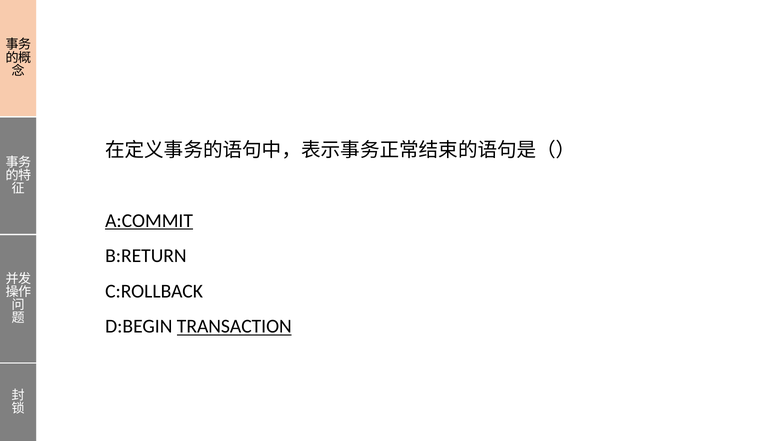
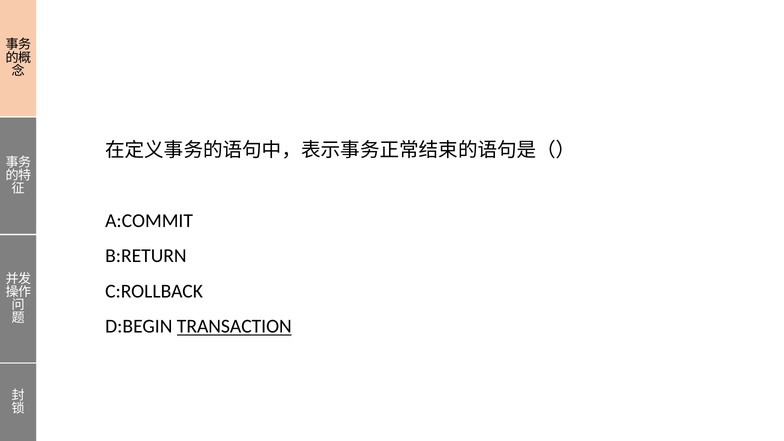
A:COMMIT underline: present -> none
